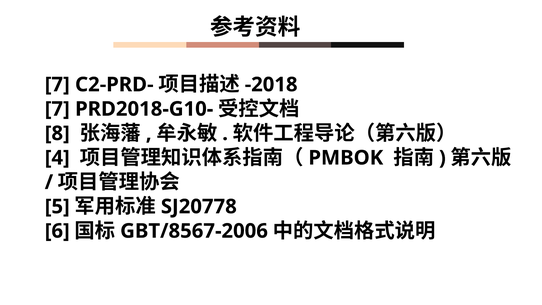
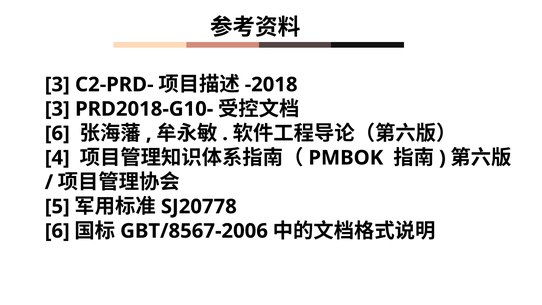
7 at (57, 85): 7 -> 3
7 at (57, 109): 7 -> 3
8 at (57, 133): 8 -> 6
